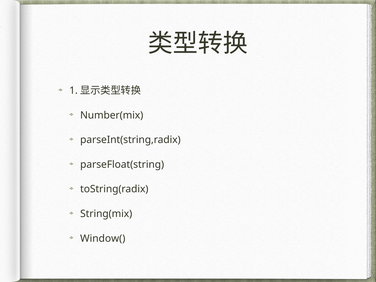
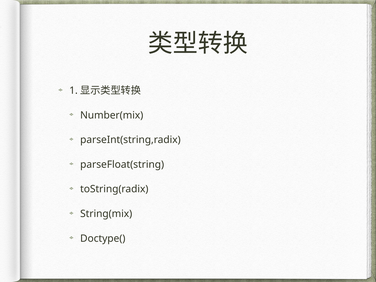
Window(: Window( -> Doctype(
